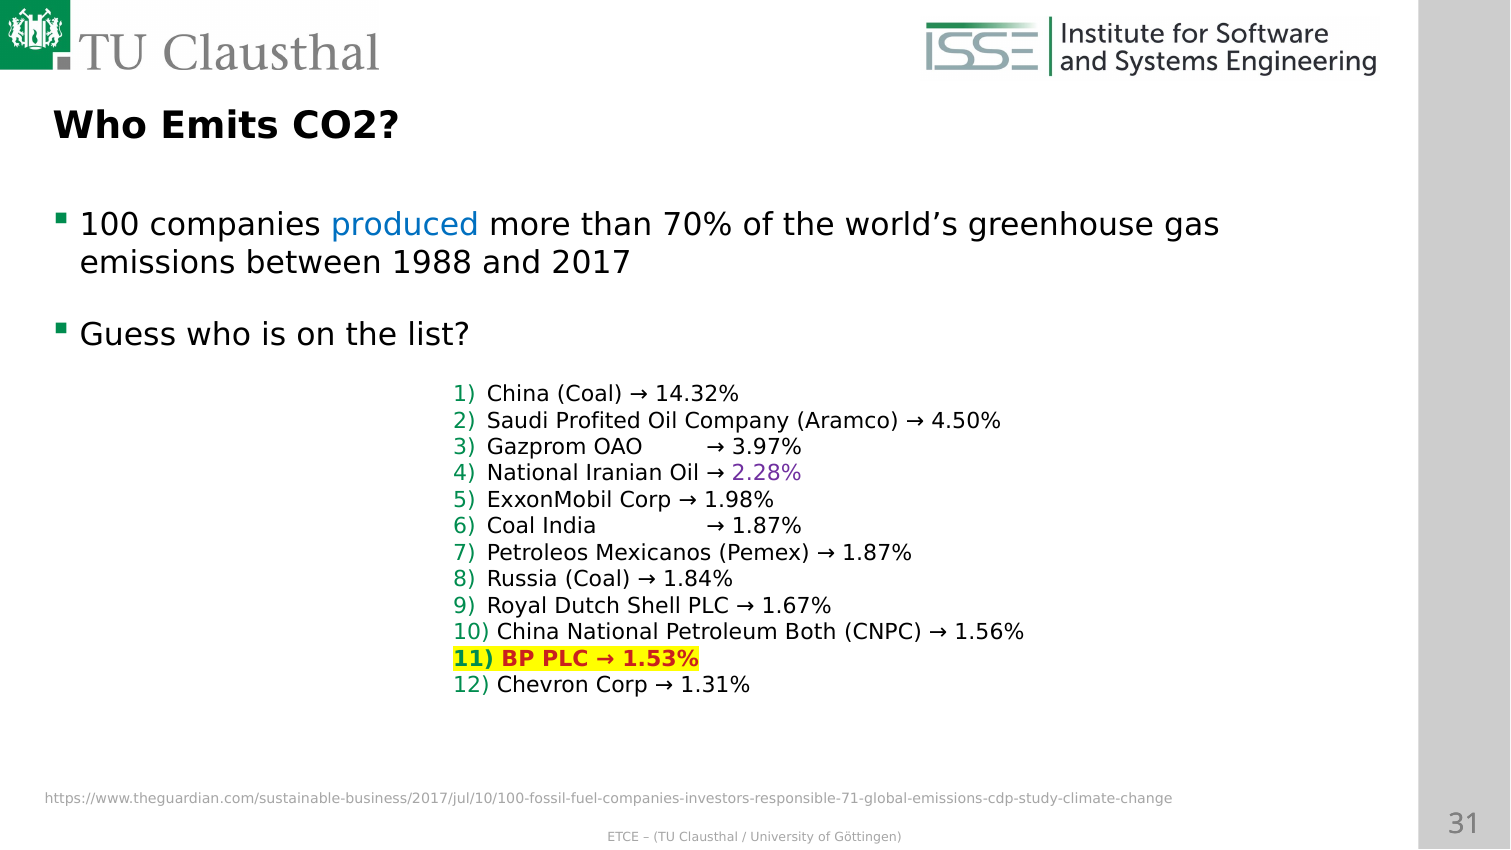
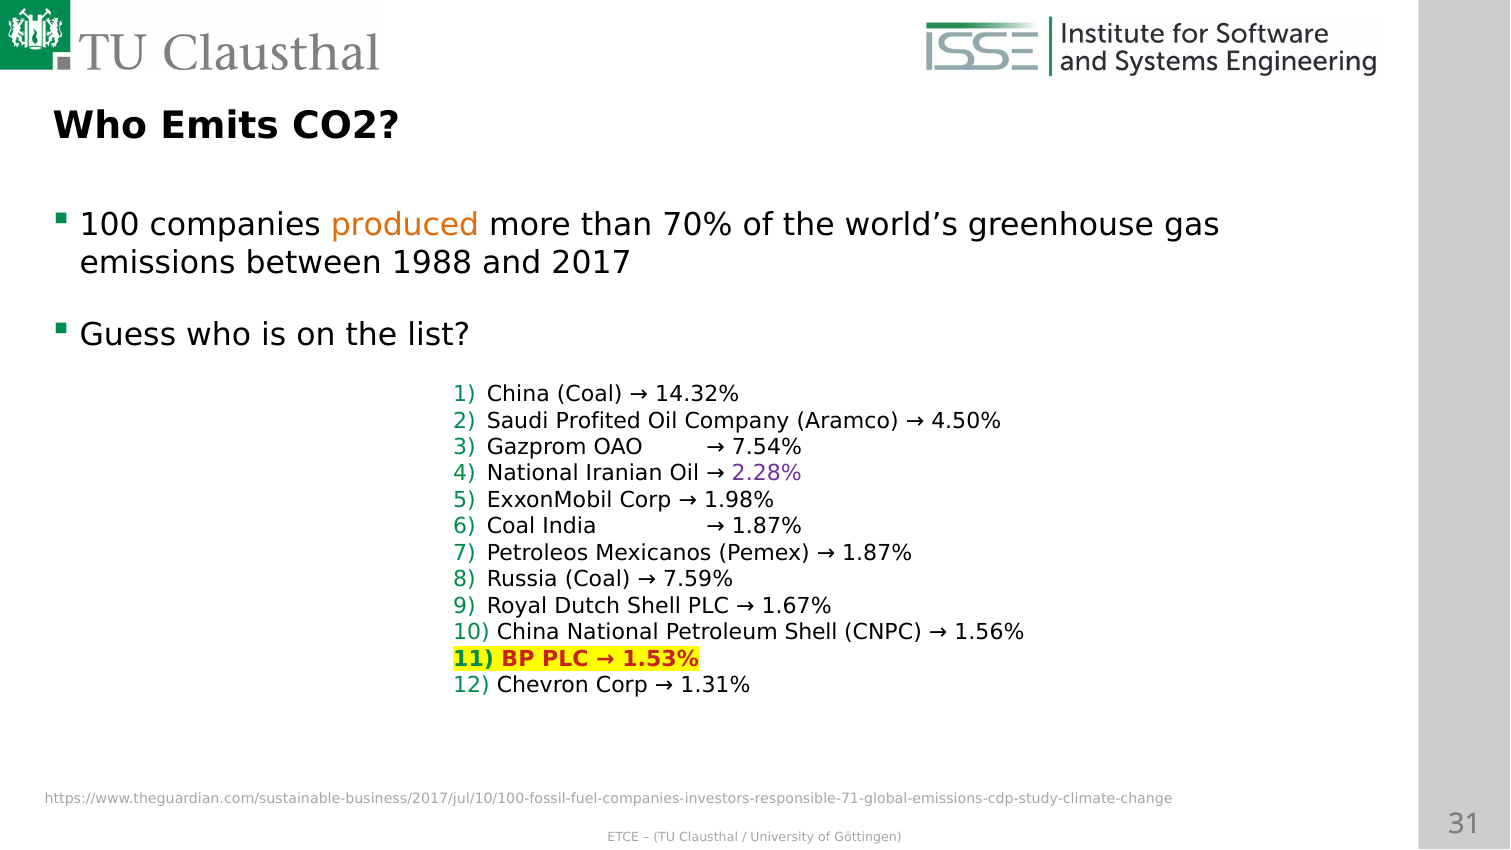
produced colour: blue -> orange
3.97%: 3.97% -> 7.54%
1.84%: 1.84% -> 7.59%
Petroleum Both: Both -> Shell
